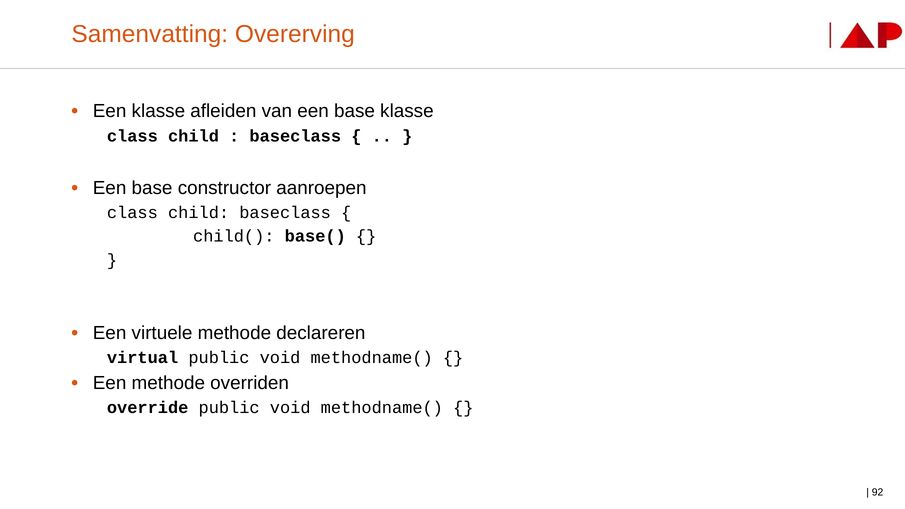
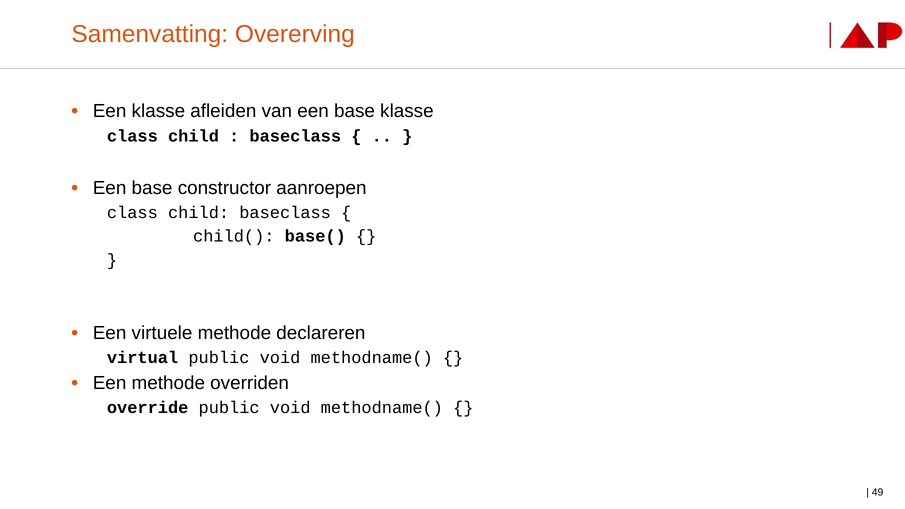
92: 92 -> 49
